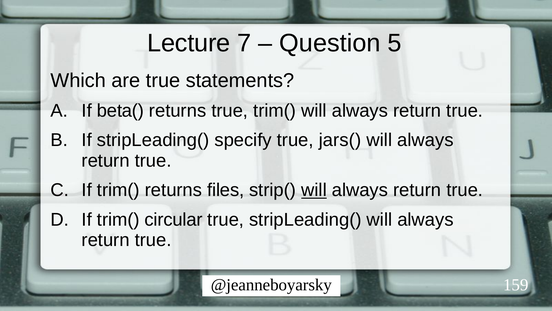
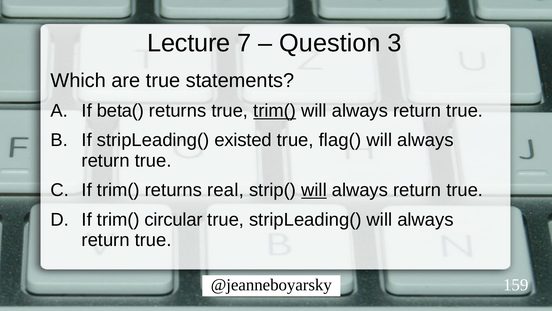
5: 5 -> 3
trim( at (275, 111) underline: none -> present
specify: specify -> existed
jars(: jars( -> flag(
files: files -> real
